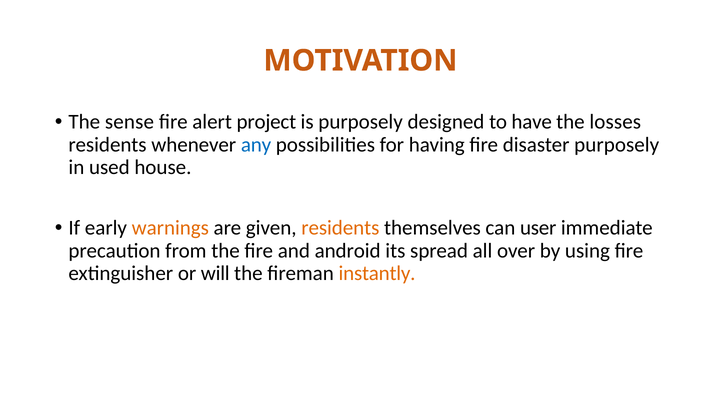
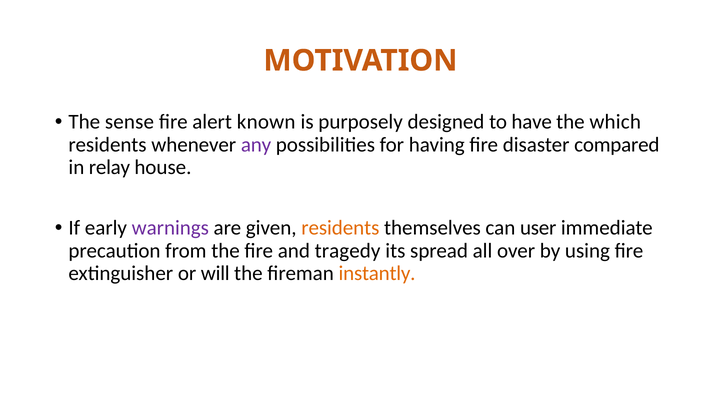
project: project -> known
losses: losses -> which
any colour: blue -> purple
disaster purposely: purposely -> compared
used: used -> relay
warnings colour: orange -> purple
android: android -> tragedy
